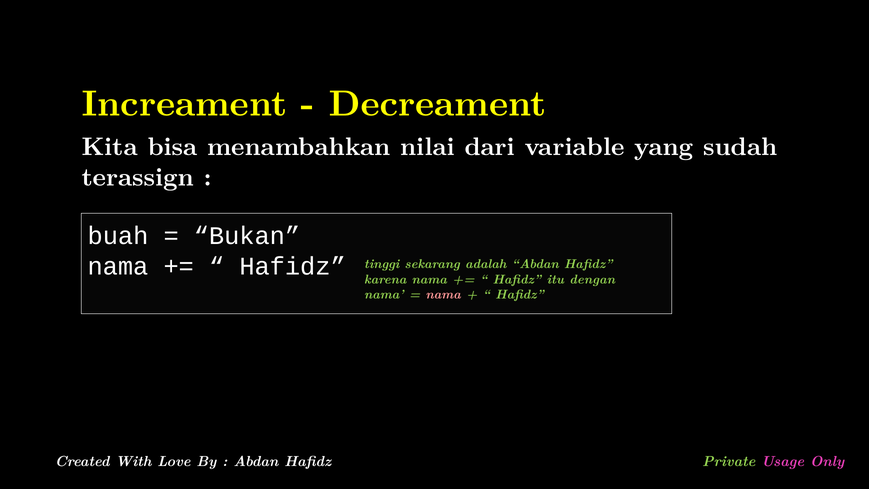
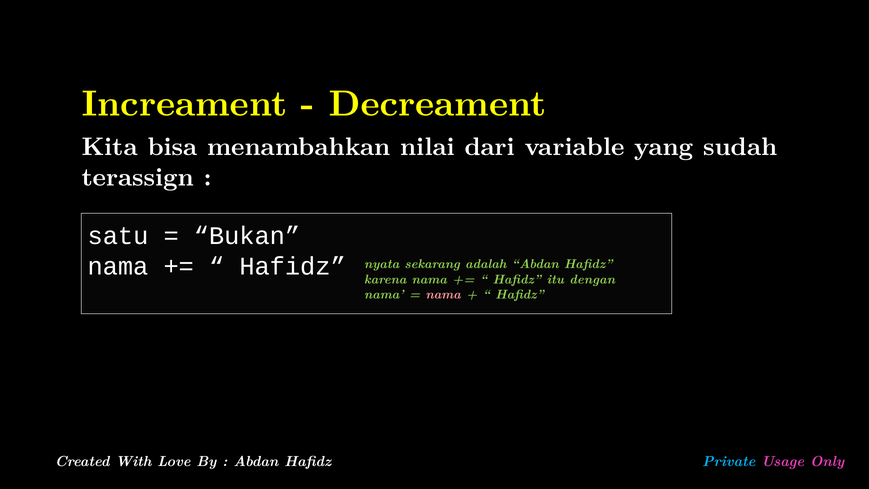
buah: buah -> satu
tinggi: tinggi -> nyata
Private colour: light green -> light blue
